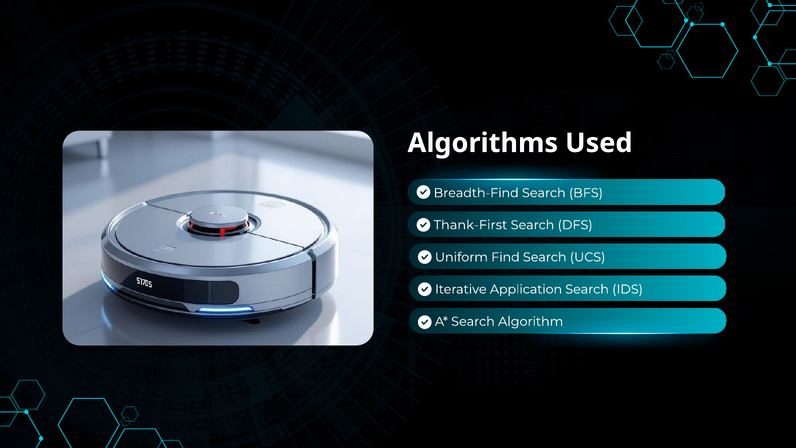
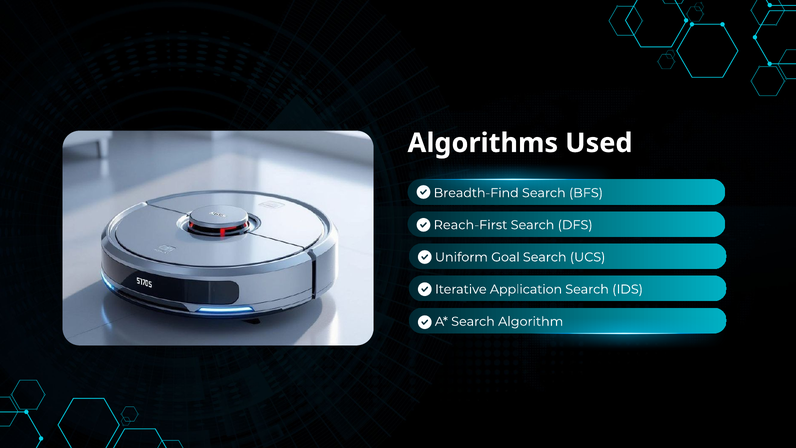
Thank-First: Thank-First -> Reach-First
Find: Find -> Goal
